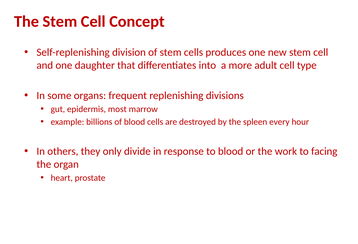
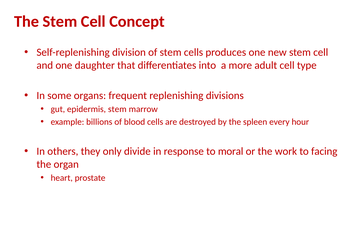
epidermis most: most -> stem
to blood: blood -> moral
